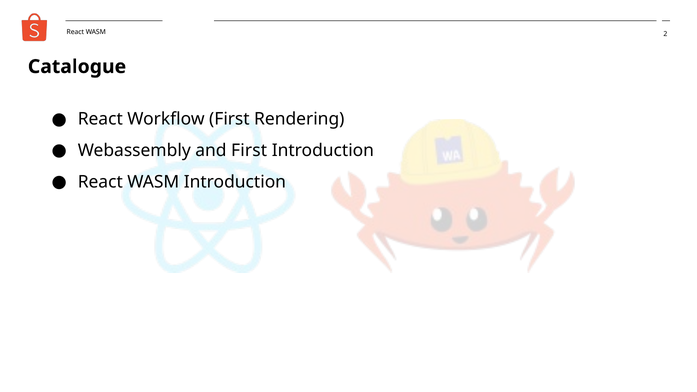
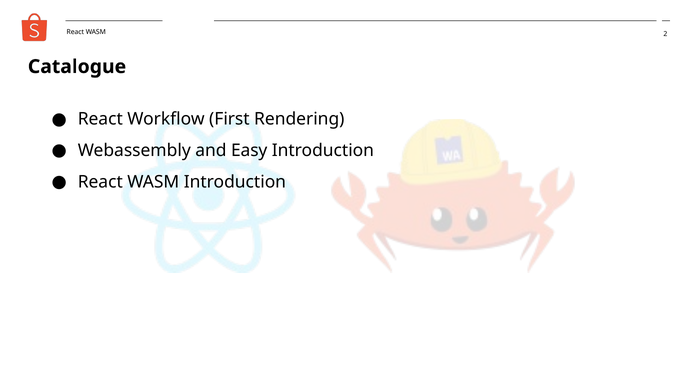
and First: First -> Easy
